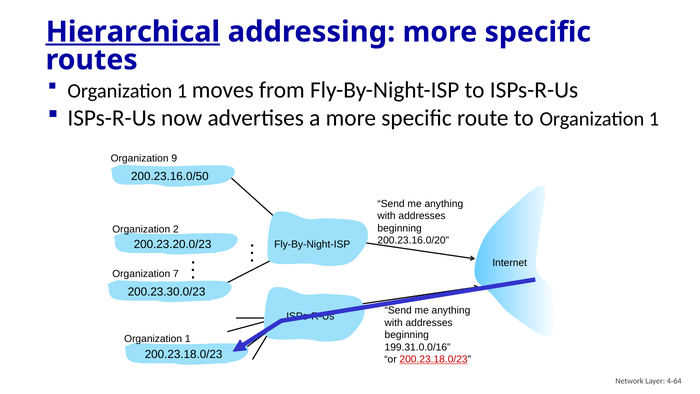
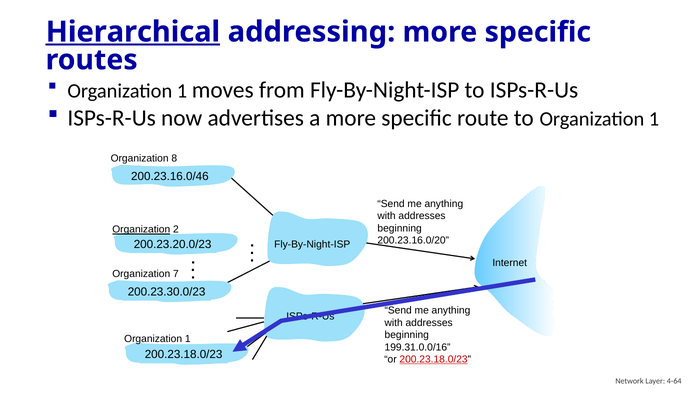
9: 9 -> 8
200.23.16.0/50: 200.23.16.0/50 -> 200.23.16.0/46
Organization at (141, 229) underline: none -> present
